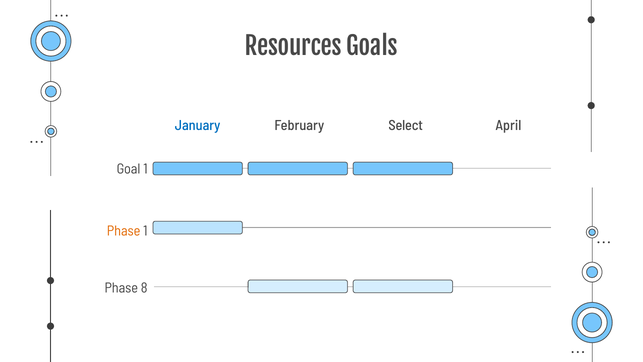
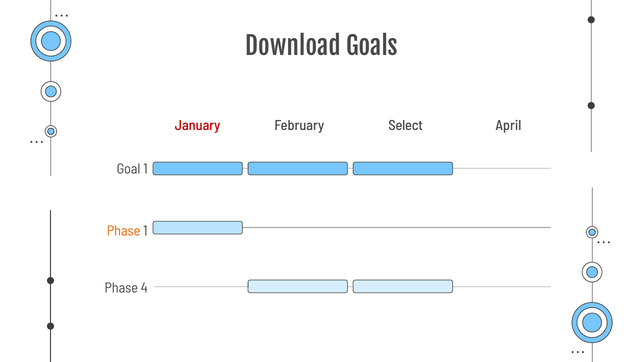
Resources: Resources -> Download
January colour: blue -> red
8: 8 -> 4
